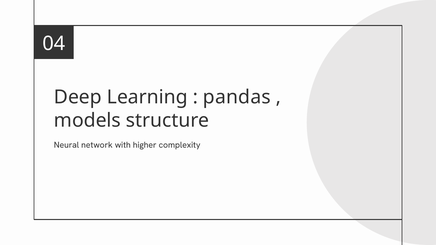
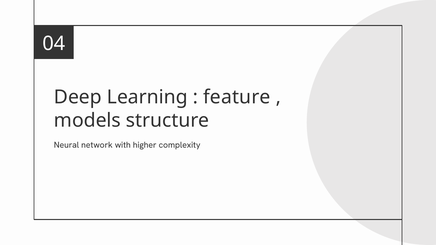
pandas: pandas -> feature
